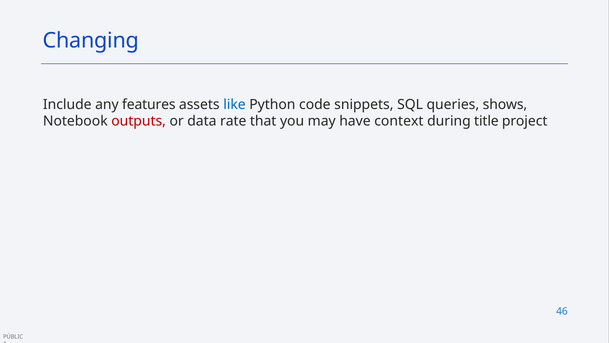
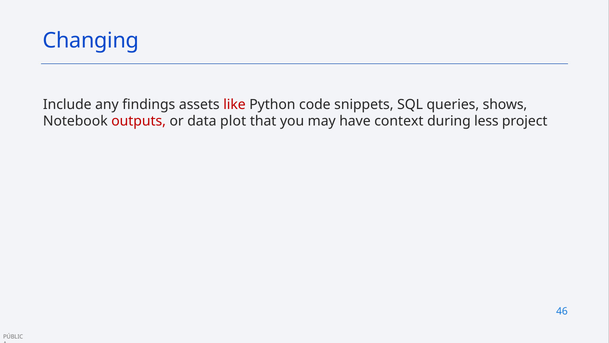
features: features -> findings
like colour: blue -> red
rate: rate -> plot
title: title -> less
